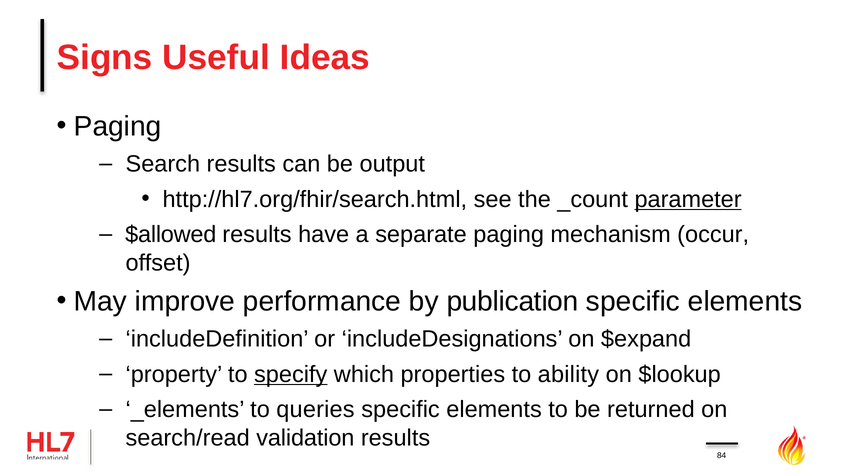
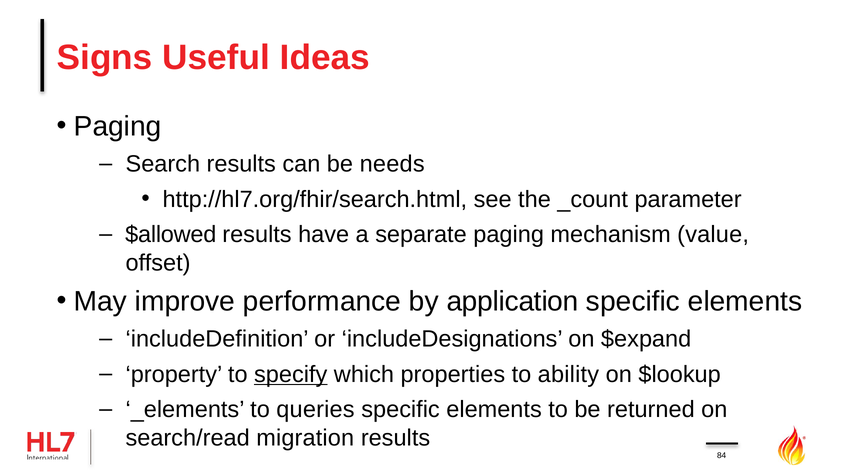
output: output -> needs
parameter underline: present -> none
occur: occur -> value
publication: publication -> application
validation: validation -> migration
